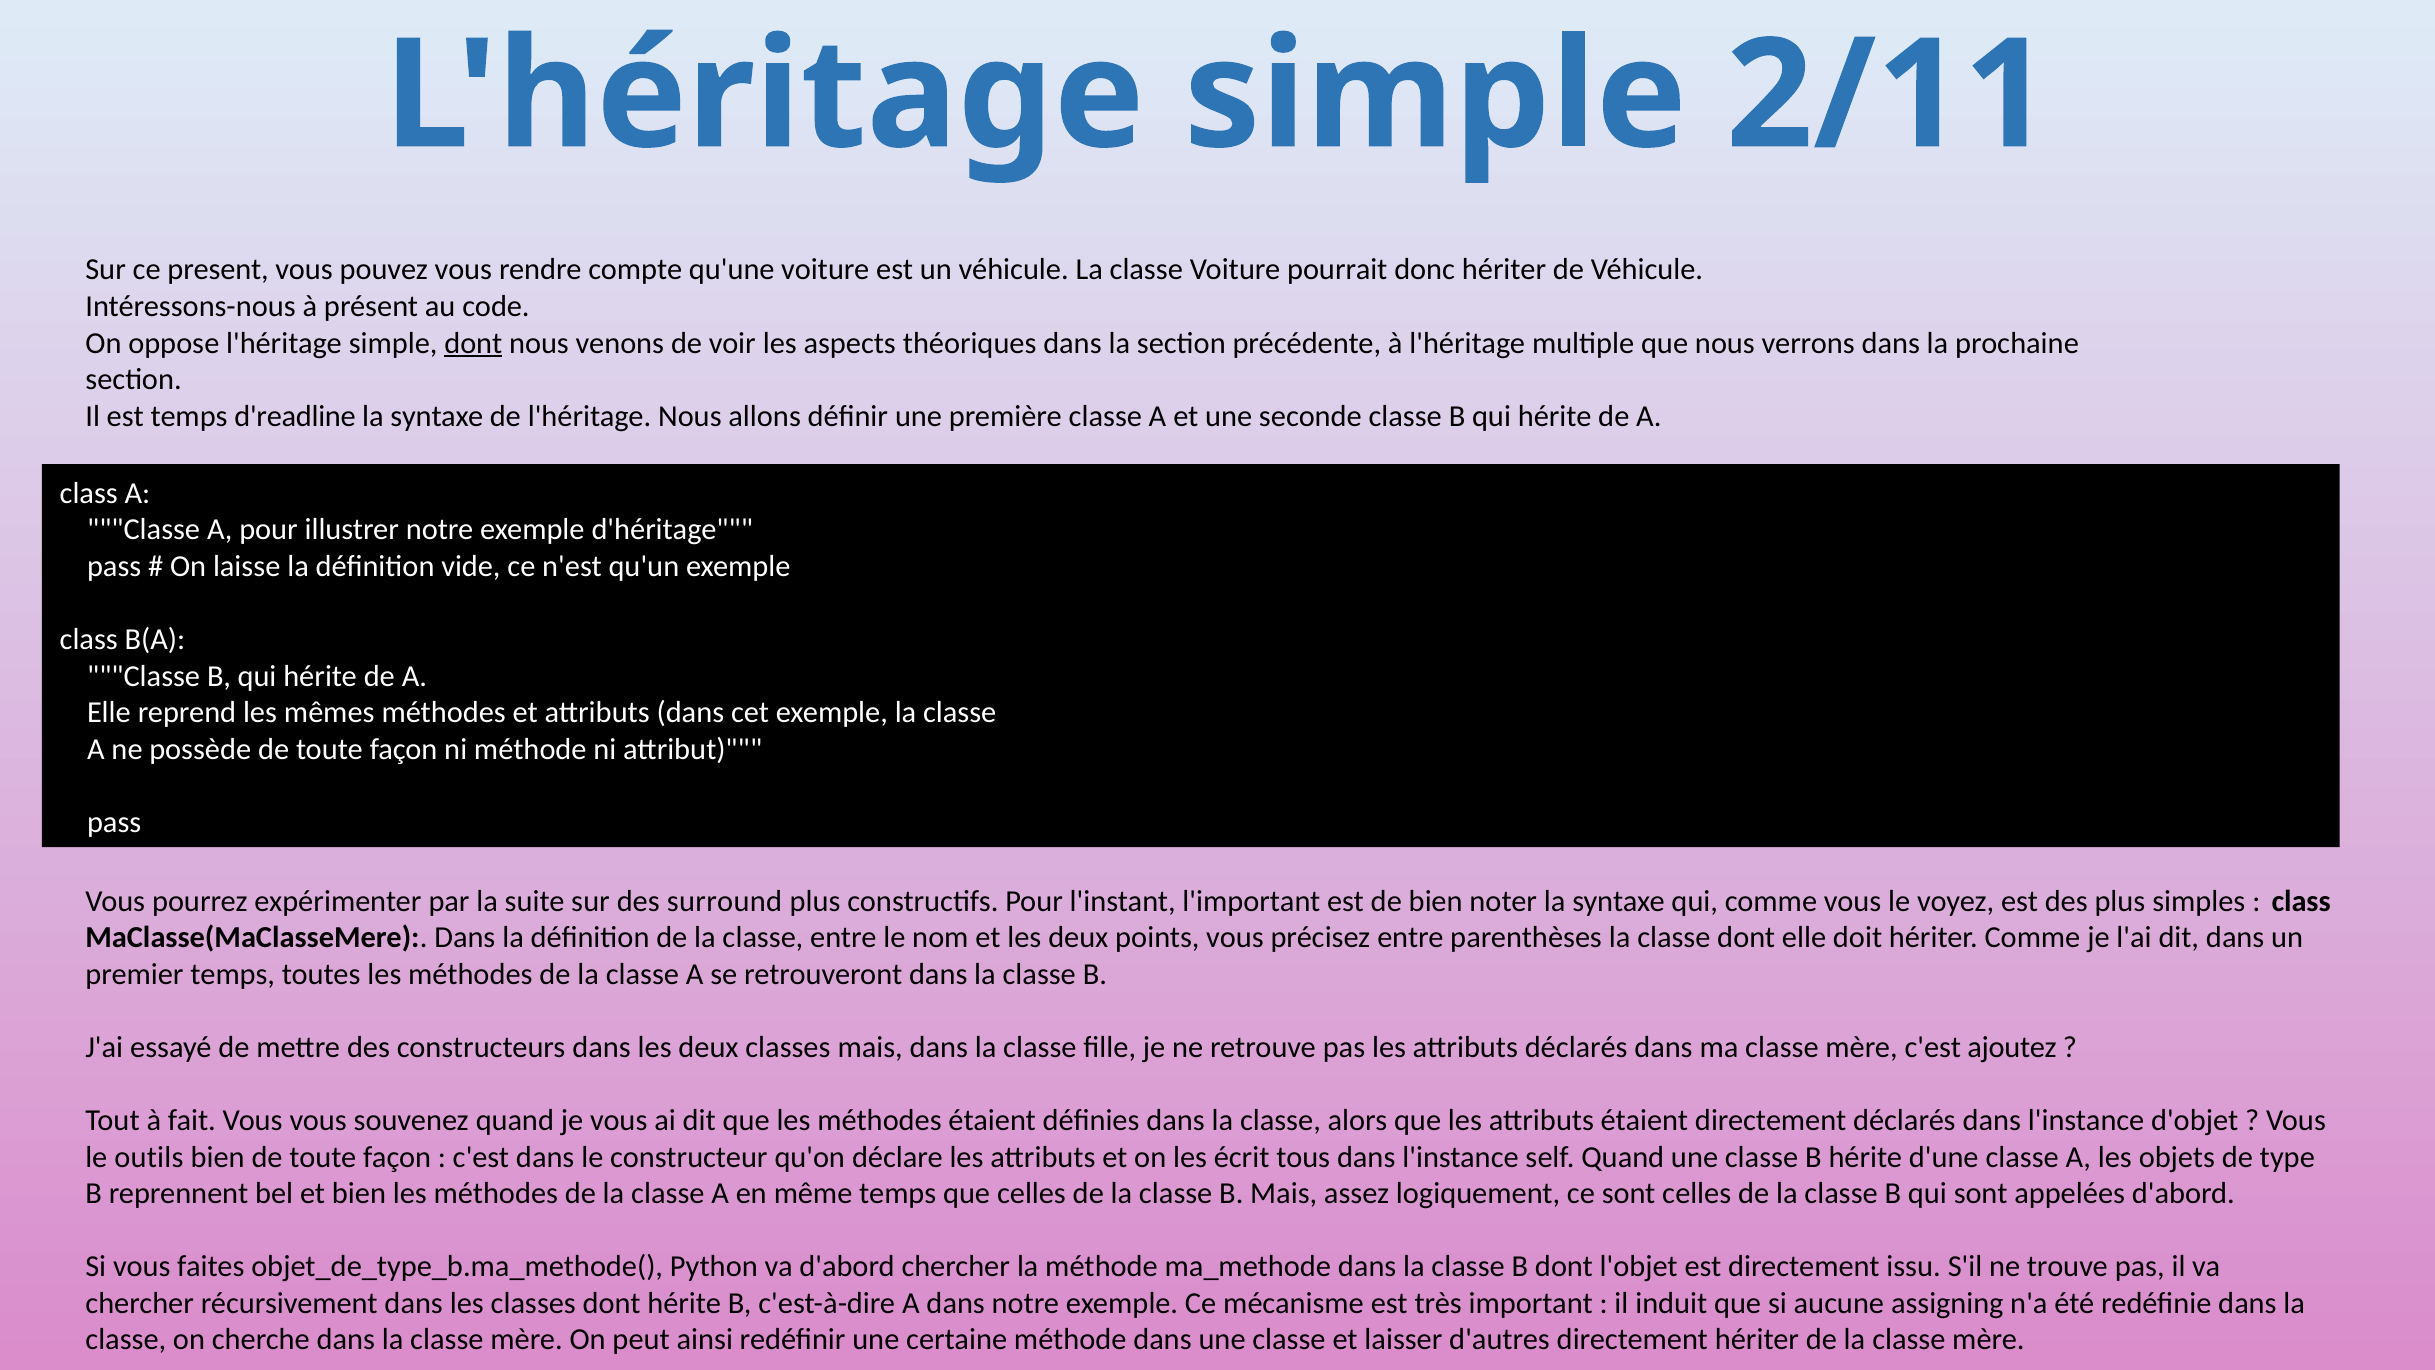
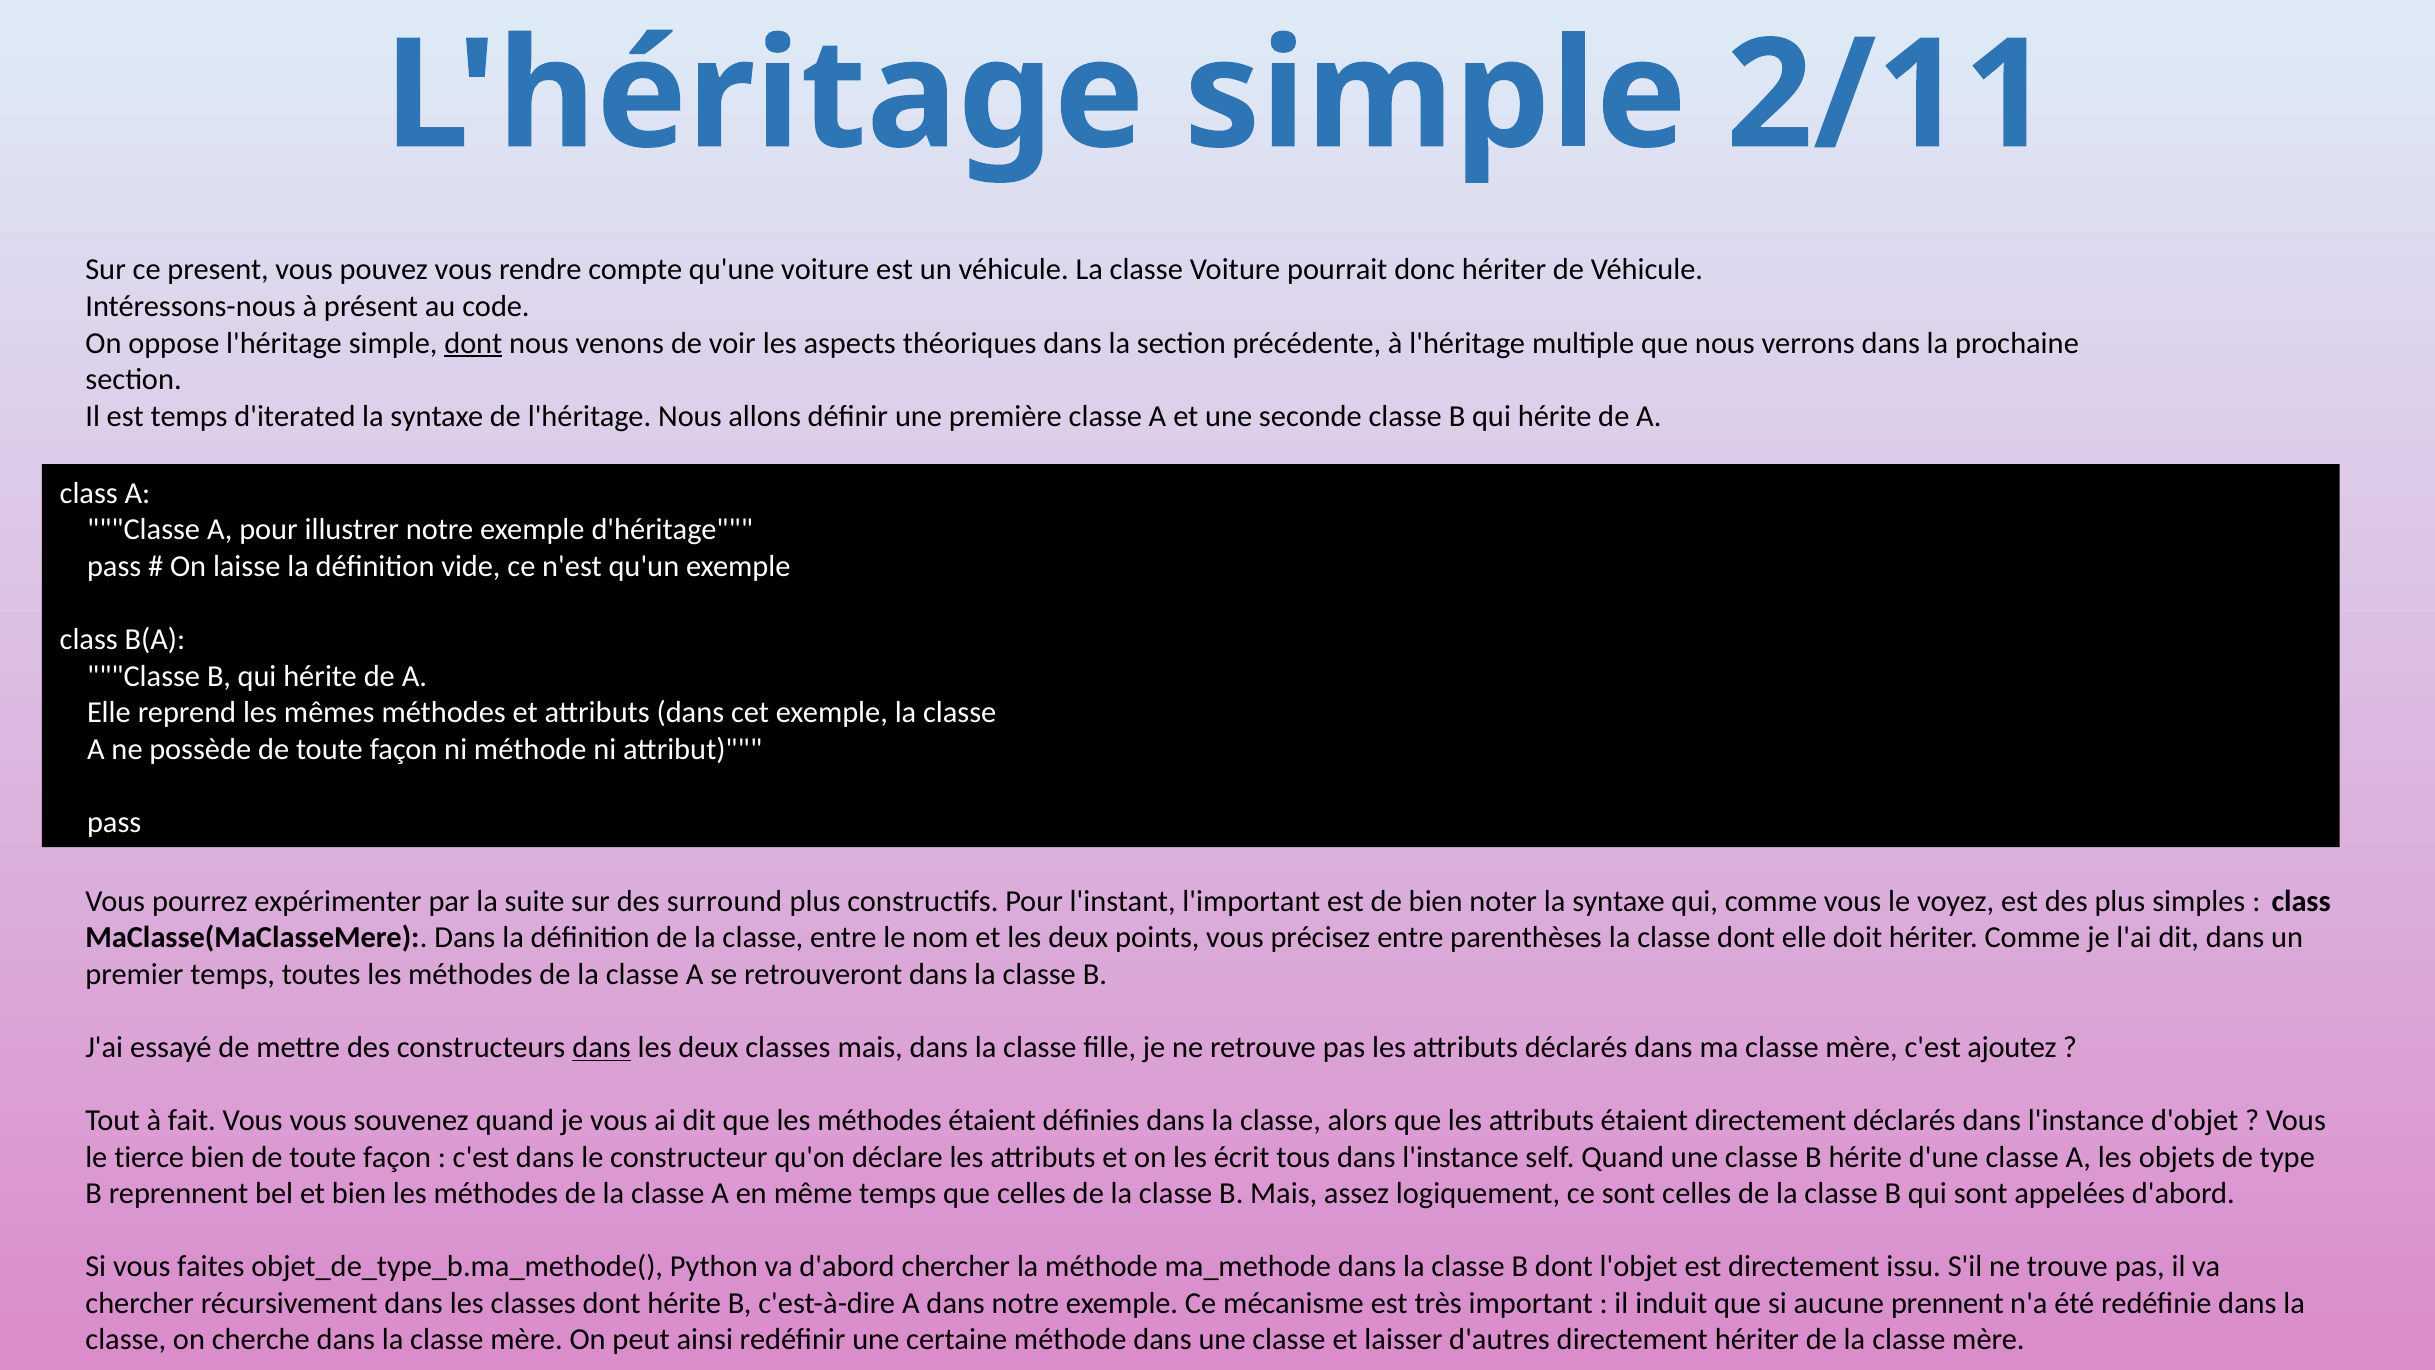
d'readline: d'readline -> d'iterated
dans at (601, 1047) underline: none -> present
outils: outils -> tierce
assigning: assigning -> prennent
